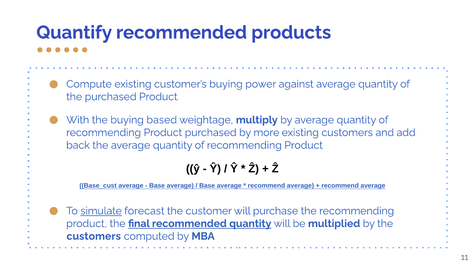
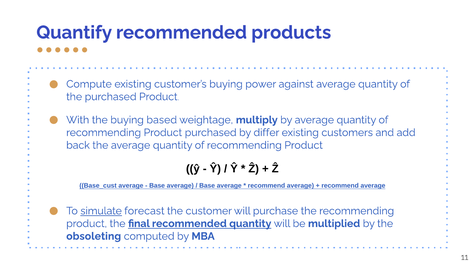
more: more -> differ
customers at (94, 236): customers -> obsoleting
